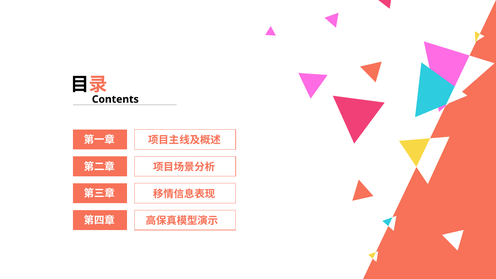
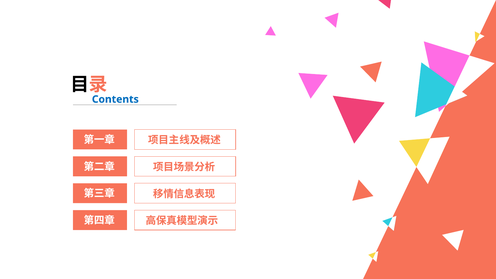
Contents colour: black -> blue
